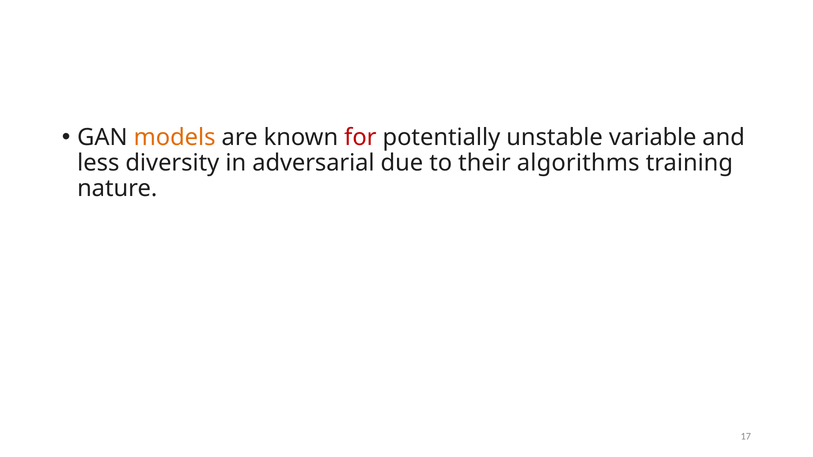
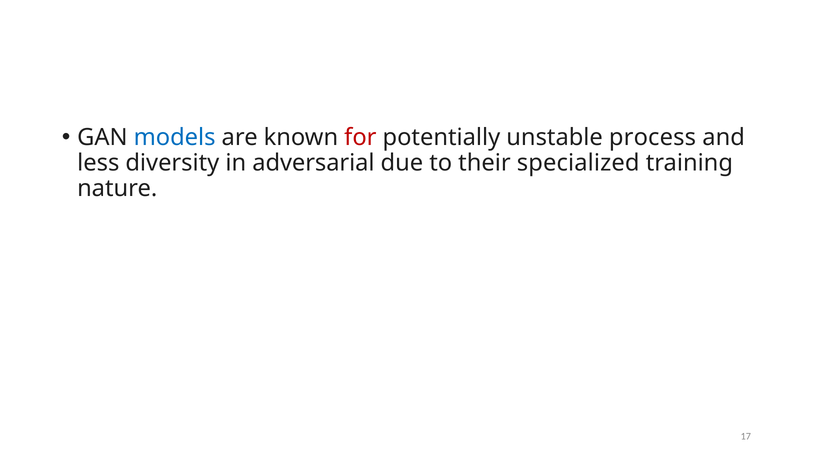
models colour: orange -> blue
variable: variable -> process
algorithms: algorithms -> specialized
